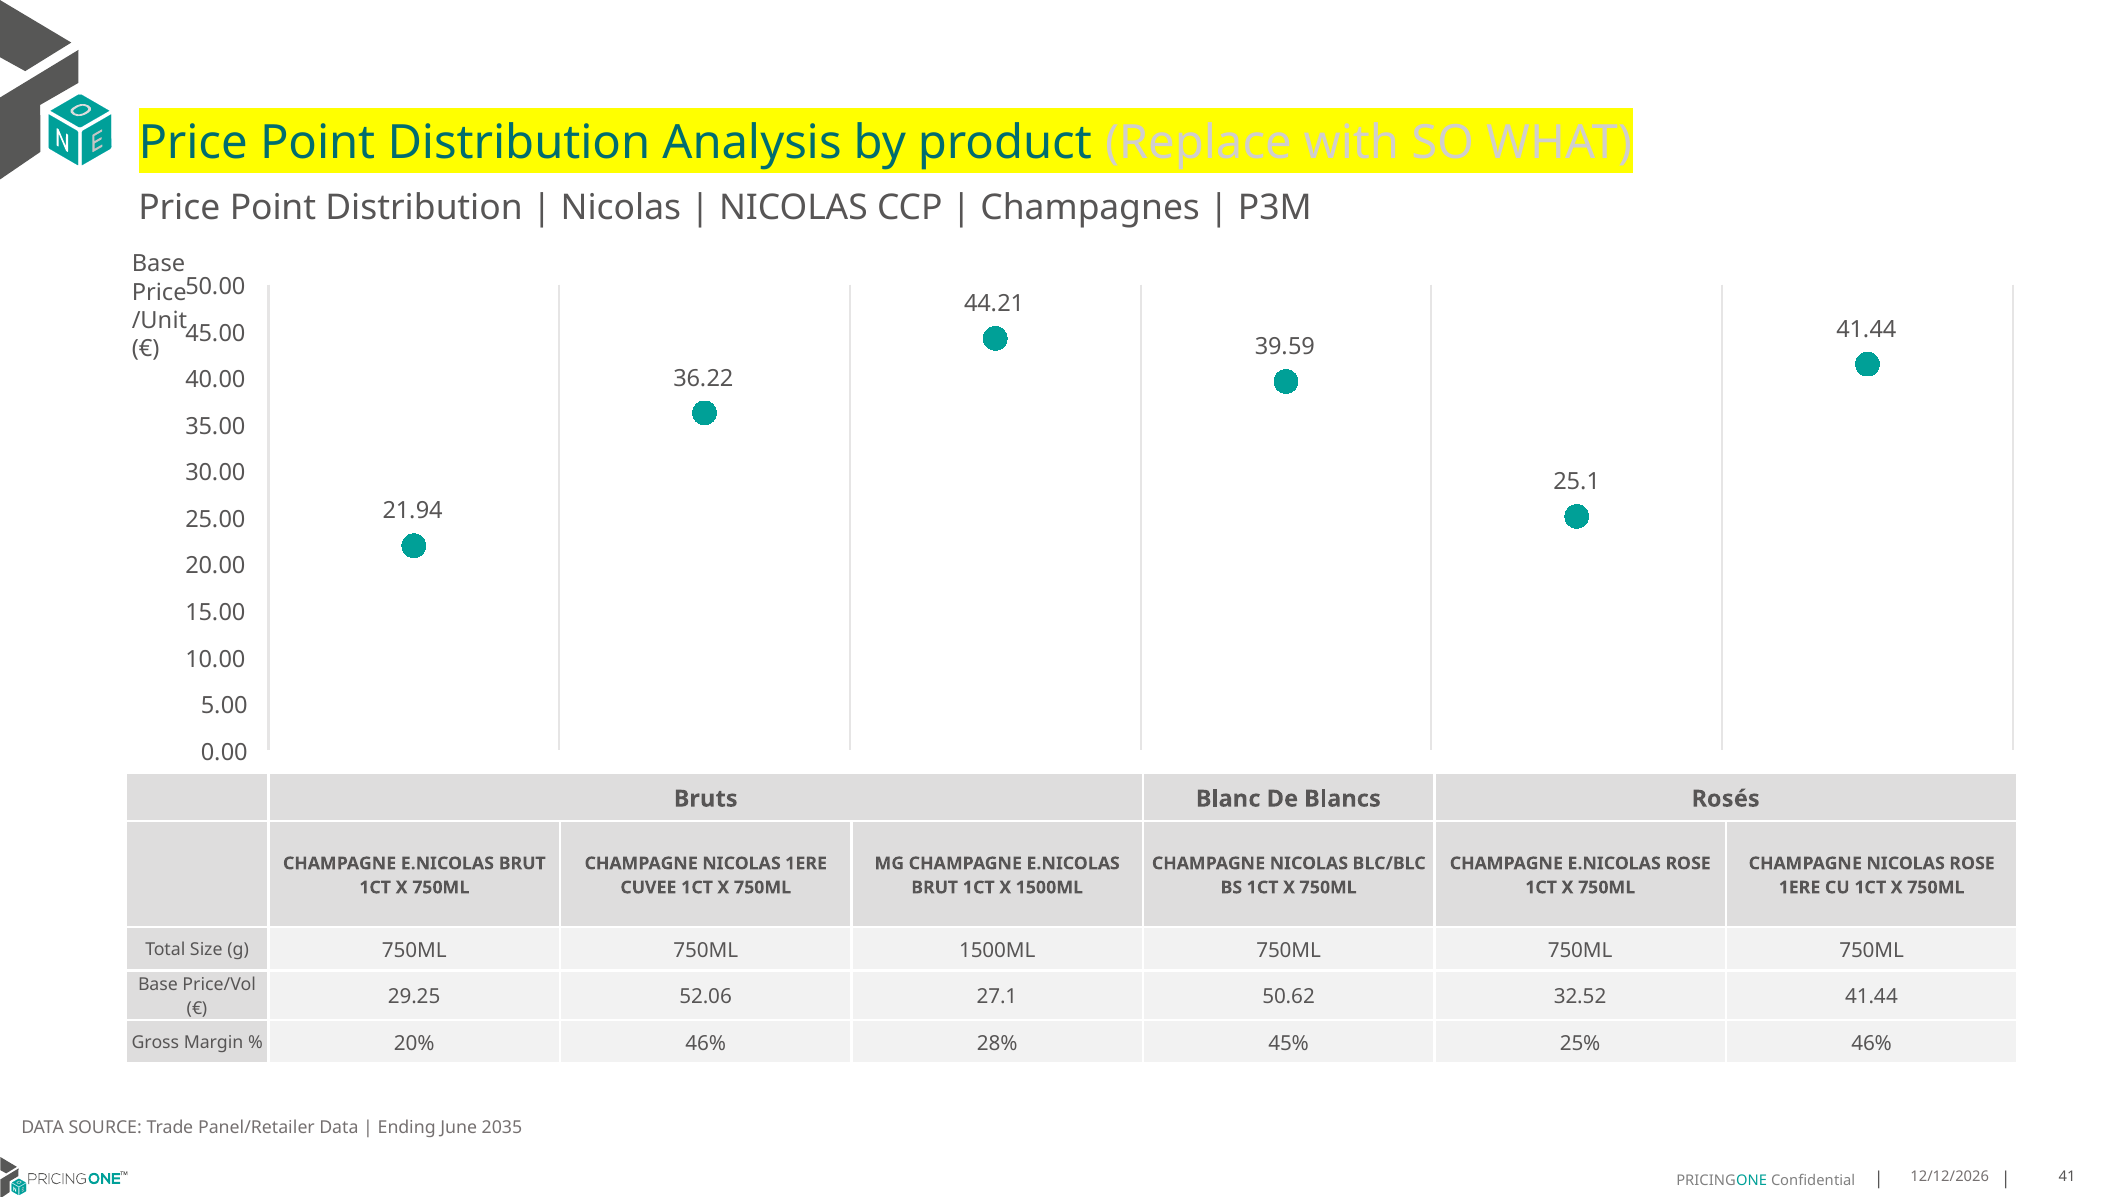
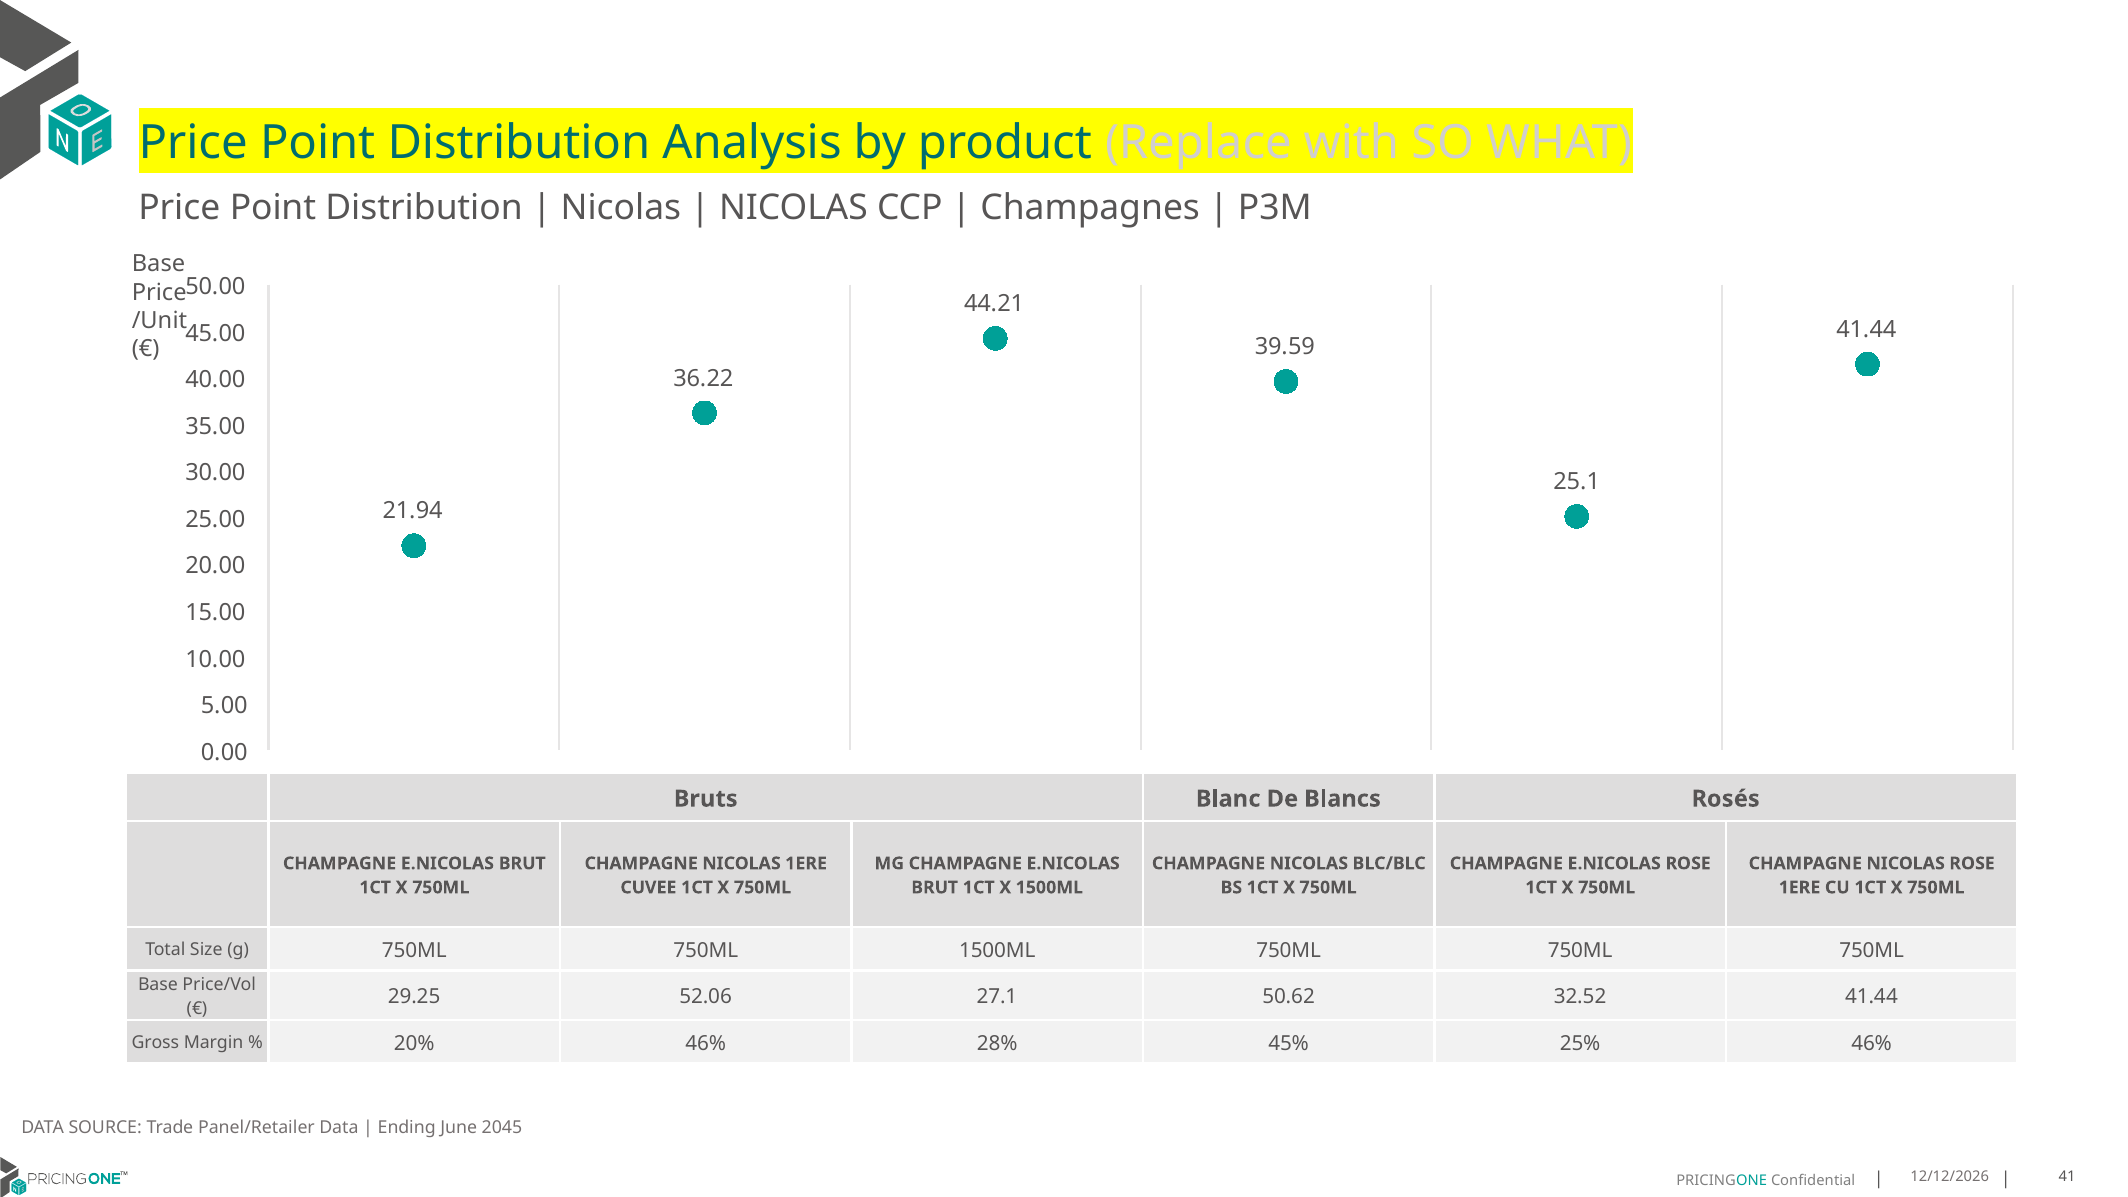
2035: 2035 -> 2045
